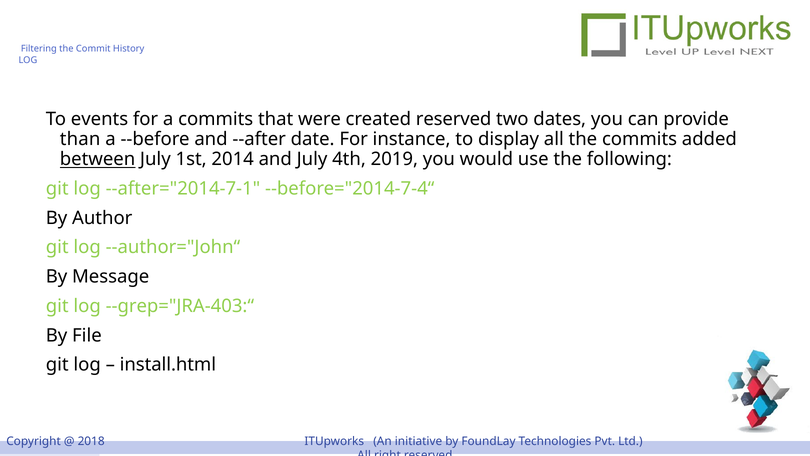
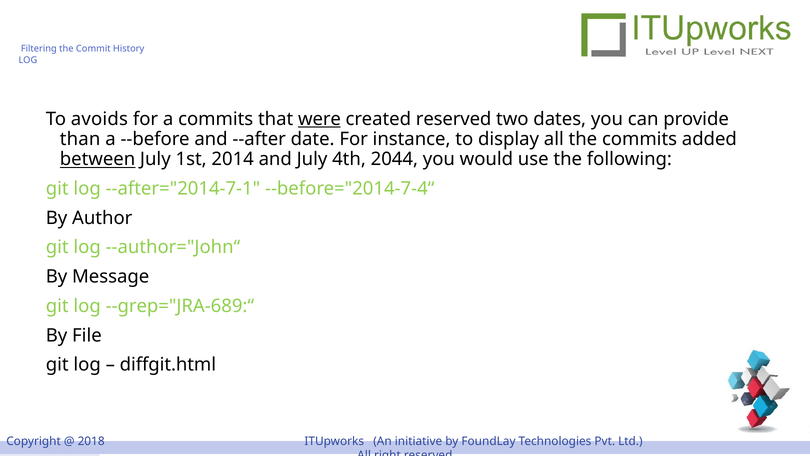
events: events -> avoids
were underline: none -> present
2019: 2019 -> 2044
--grep="JRA-403:“: --grep="JRA-403:“ -> --grep="JRA-689:“
install.html: install.html -> diffgit.html
